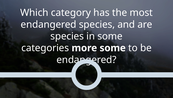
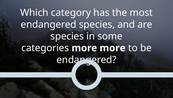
more some: some -> more
